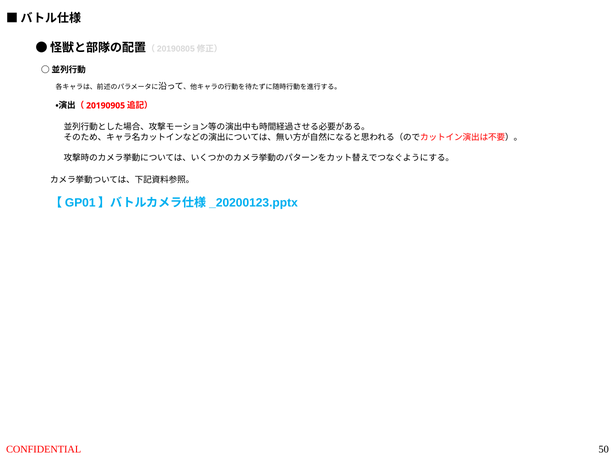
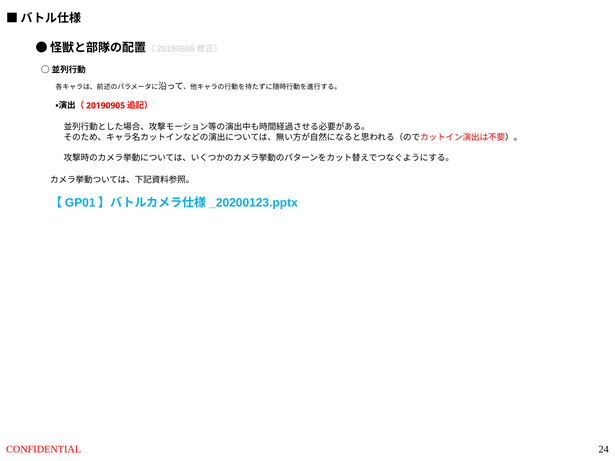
50: 50 -> 24
